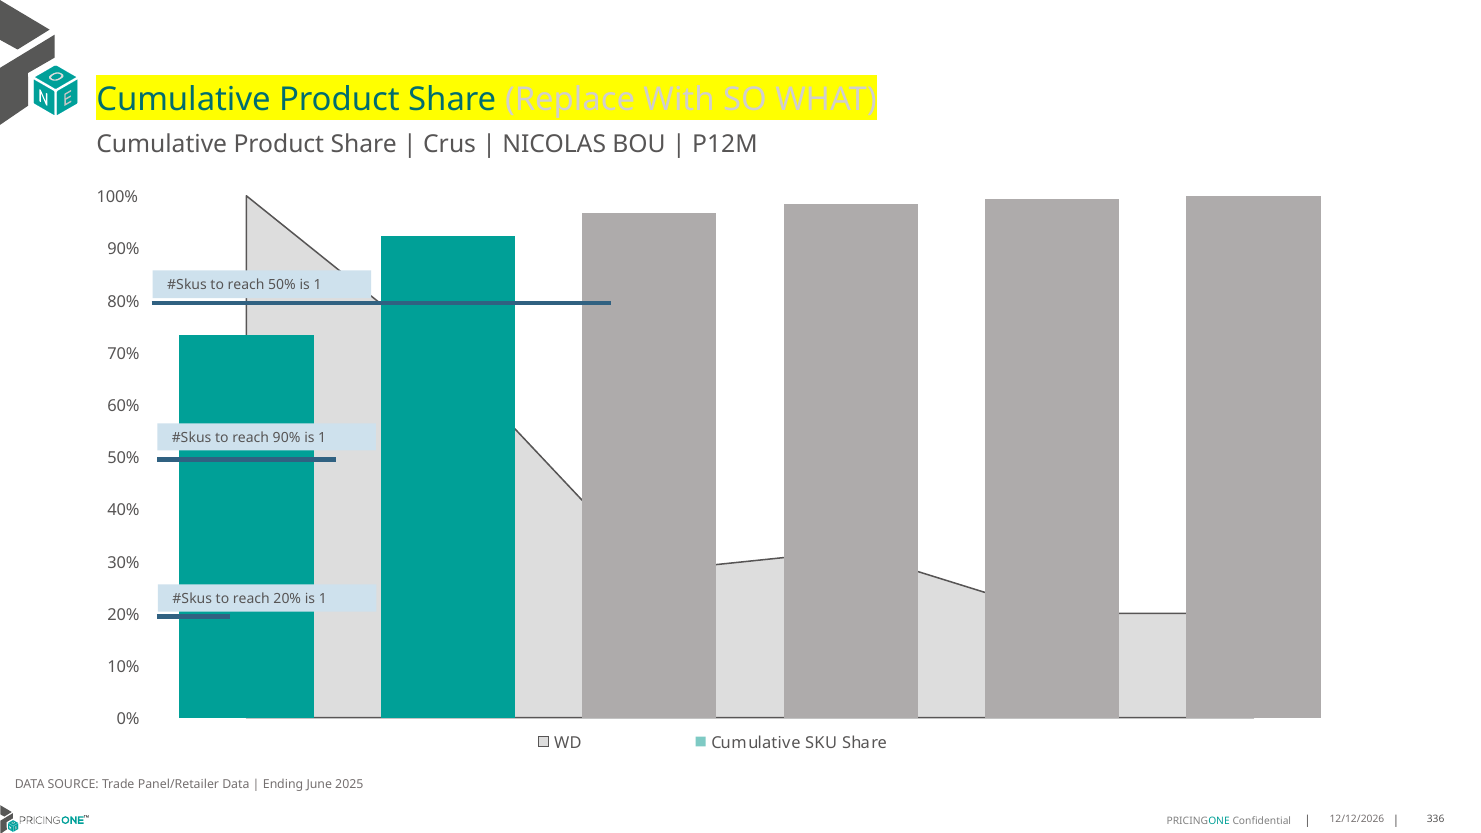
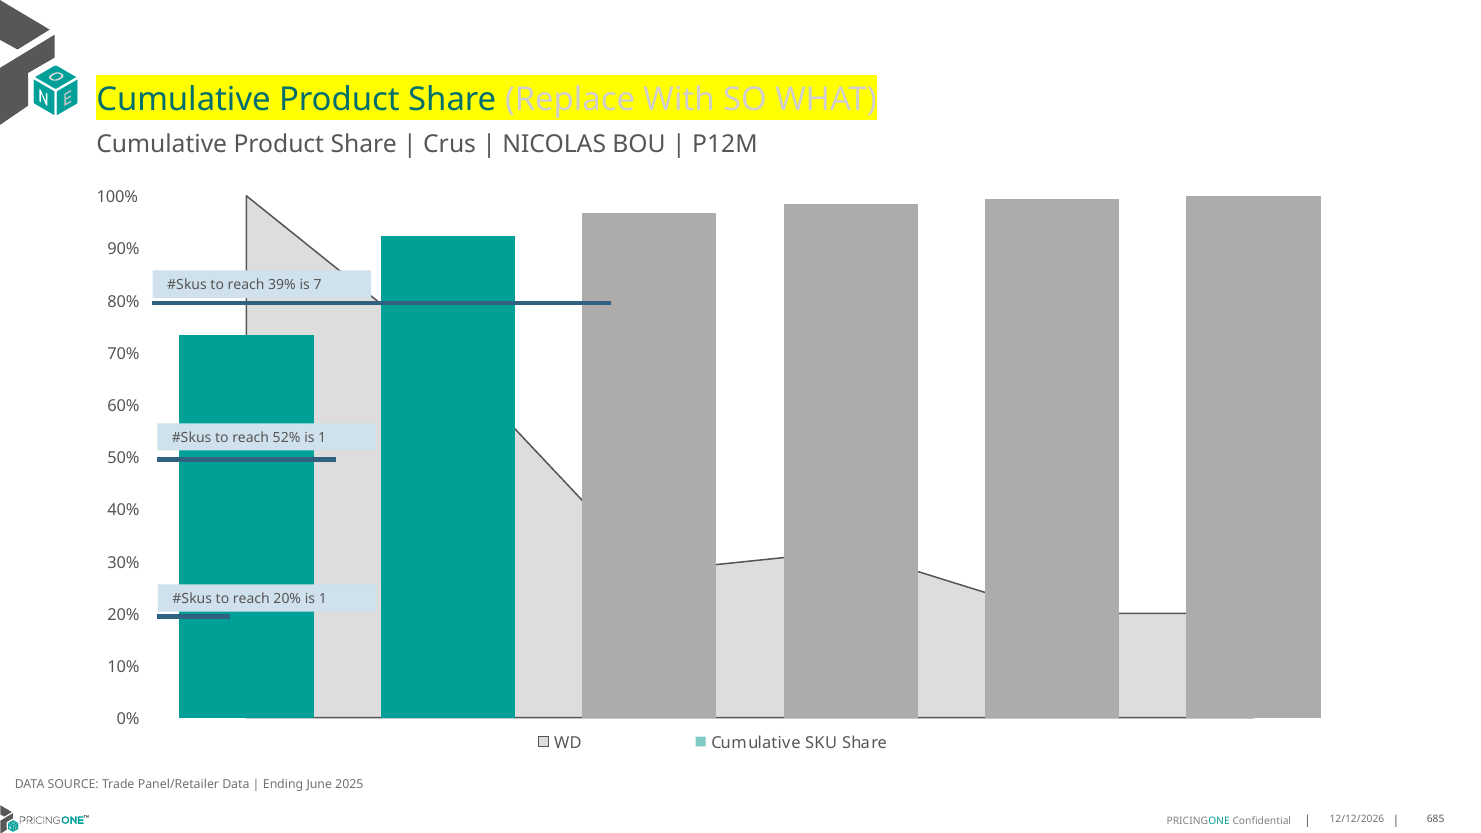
reach 50%: 50% -> 39%
1 at (318, 285): 1 -> 7
reach 90%: 90% -> 52%
336: 336 -> 685
